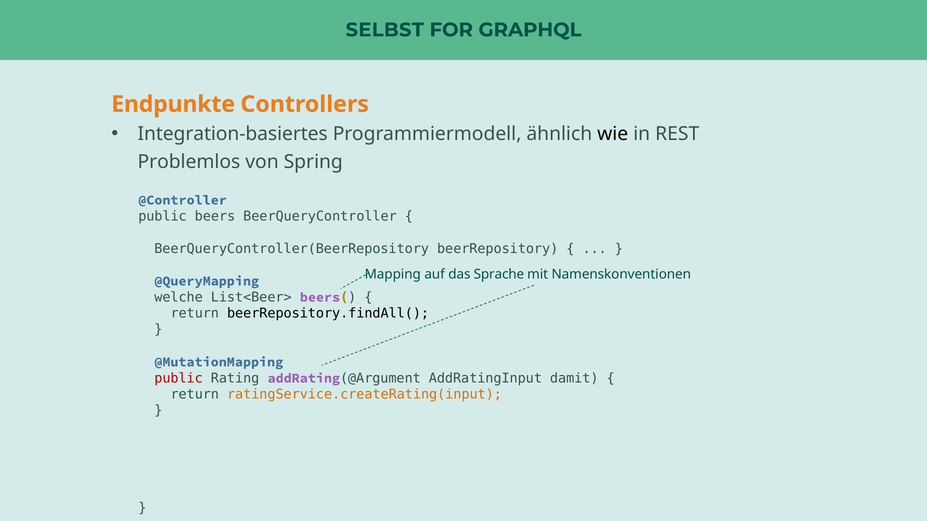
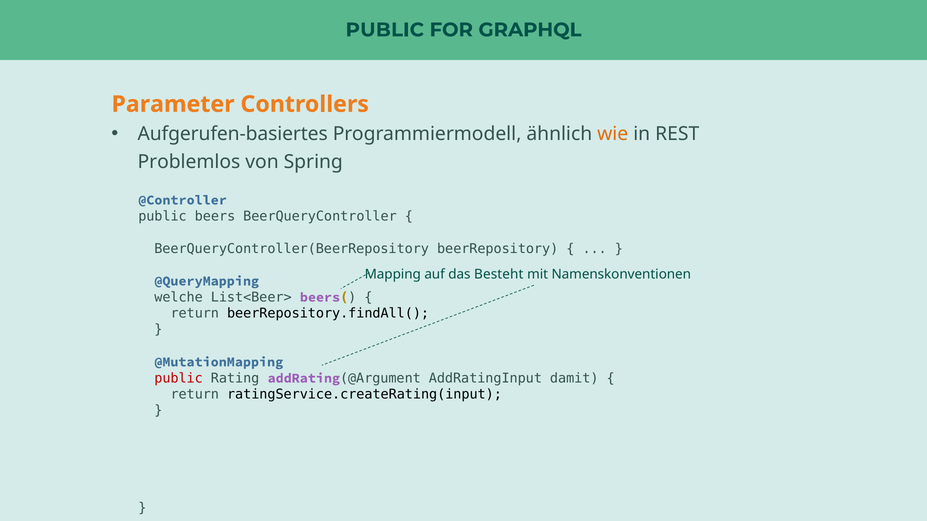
SELBST at (385, 30): SELBST -> PUBLIC
Endpunkte: Endpunkte -> Parameter
Integration-basiertes: Integration-basiertes -> Aufgerufen-basiertes
wie colour: black -> orange
Sprache: Sprache -> Besteht
ratingService.createRating(input colour: orange -> black
